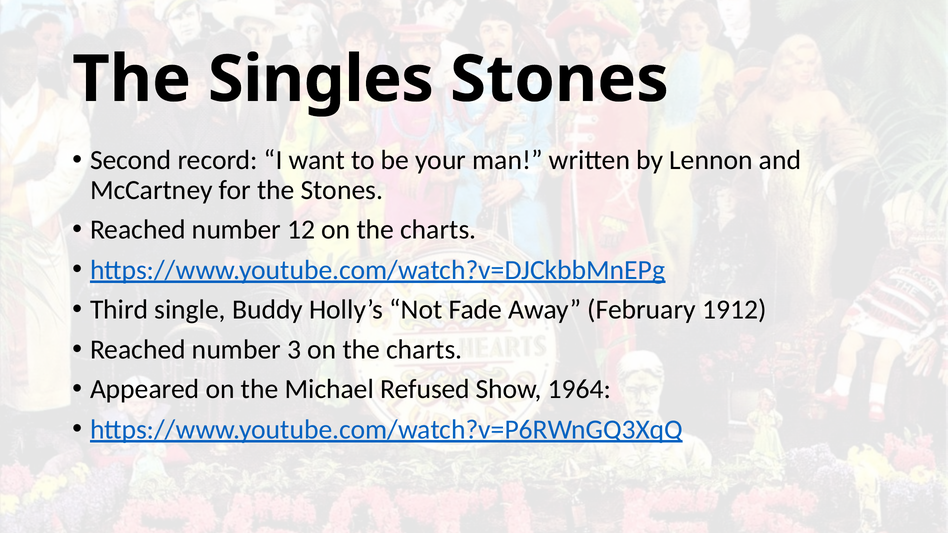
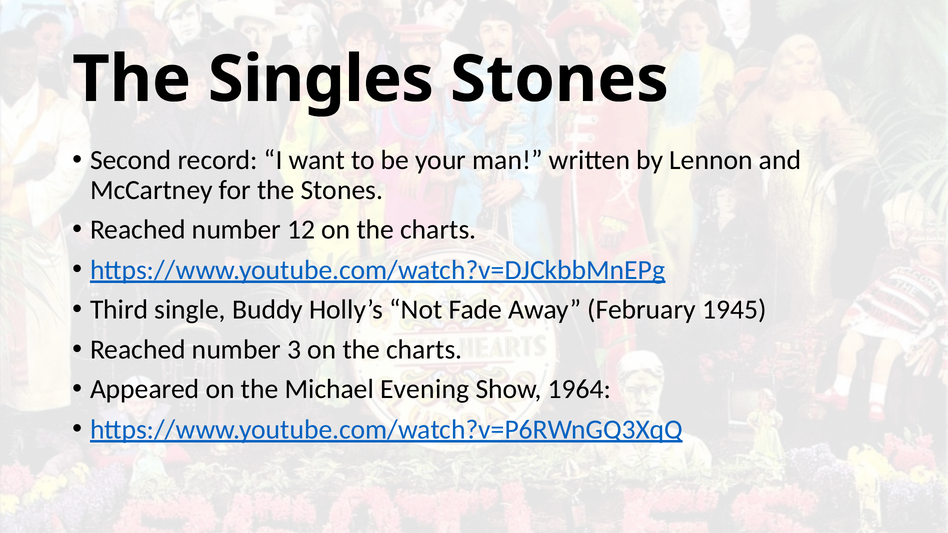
1912: 1912 -> 1945
Refused: Refused -> Evening
